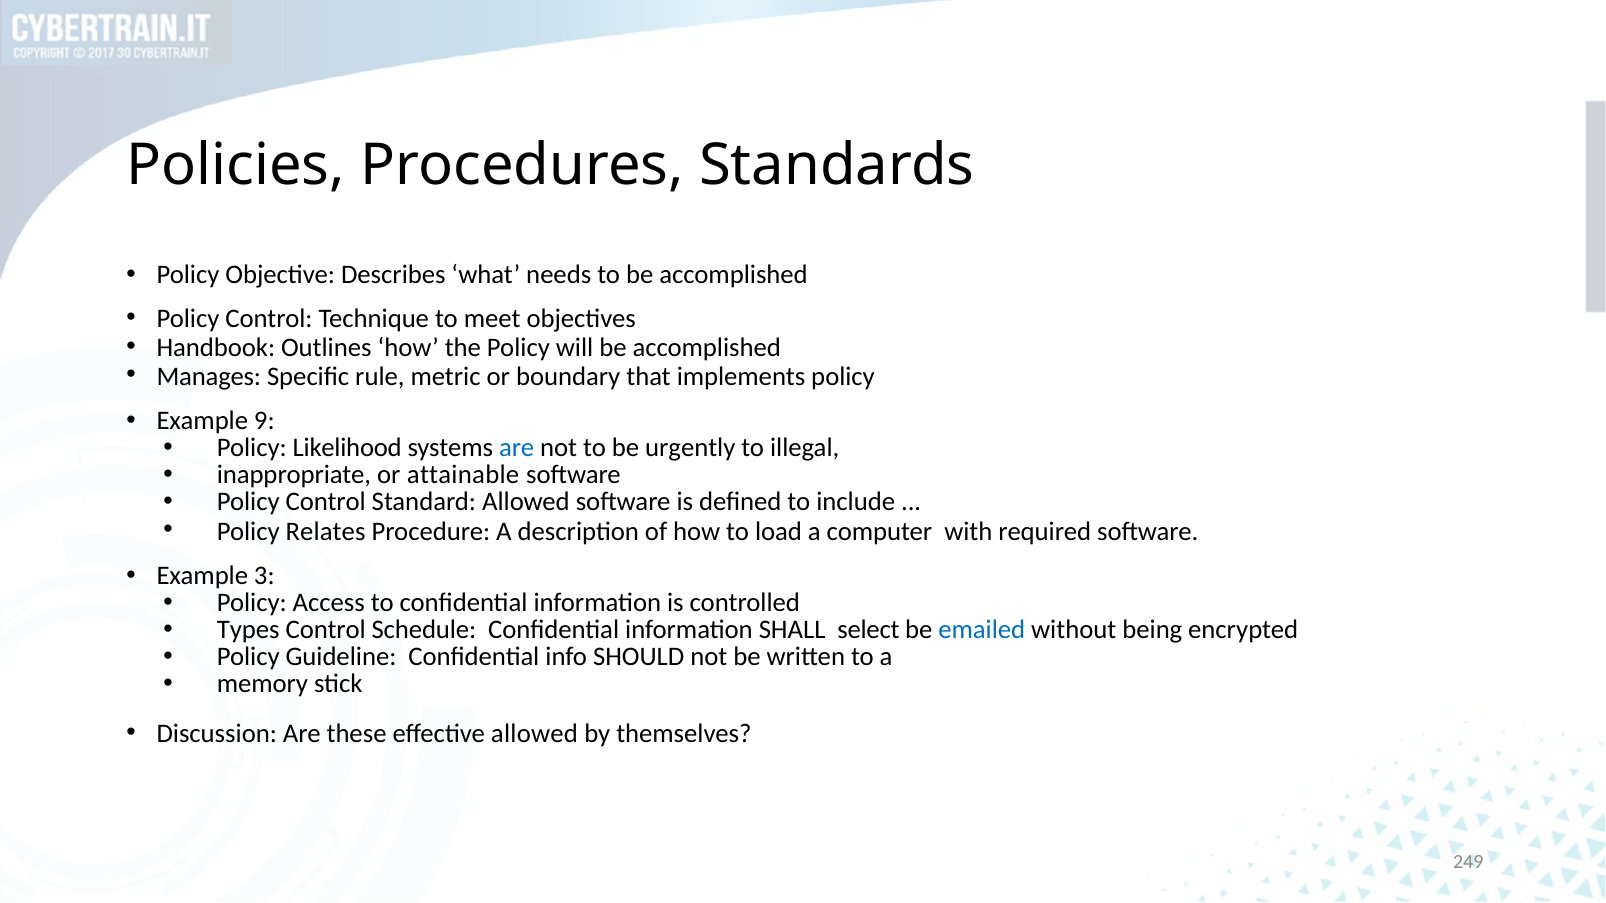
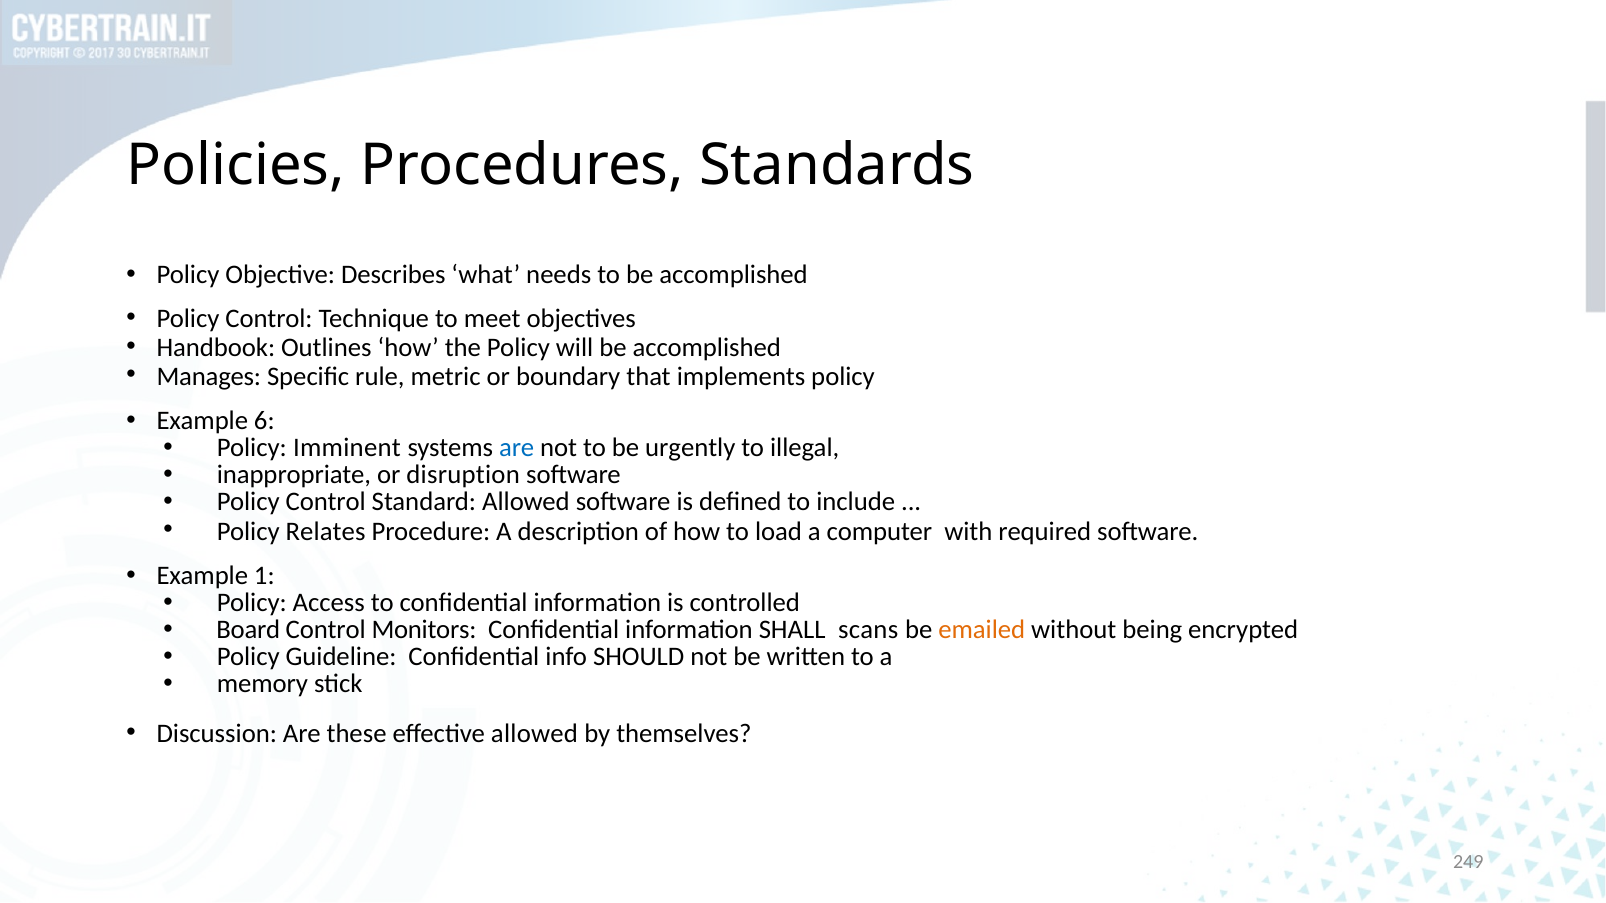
9: 9 -> 6
Likelihood: Likelihood -> Imminent
attainable: attainable -> disruption
3: 3 -> 1
Types: Types -> Board
Schedule: Schedule -> Monitors
select: select -> scans
emailed colour: blue -> orange
